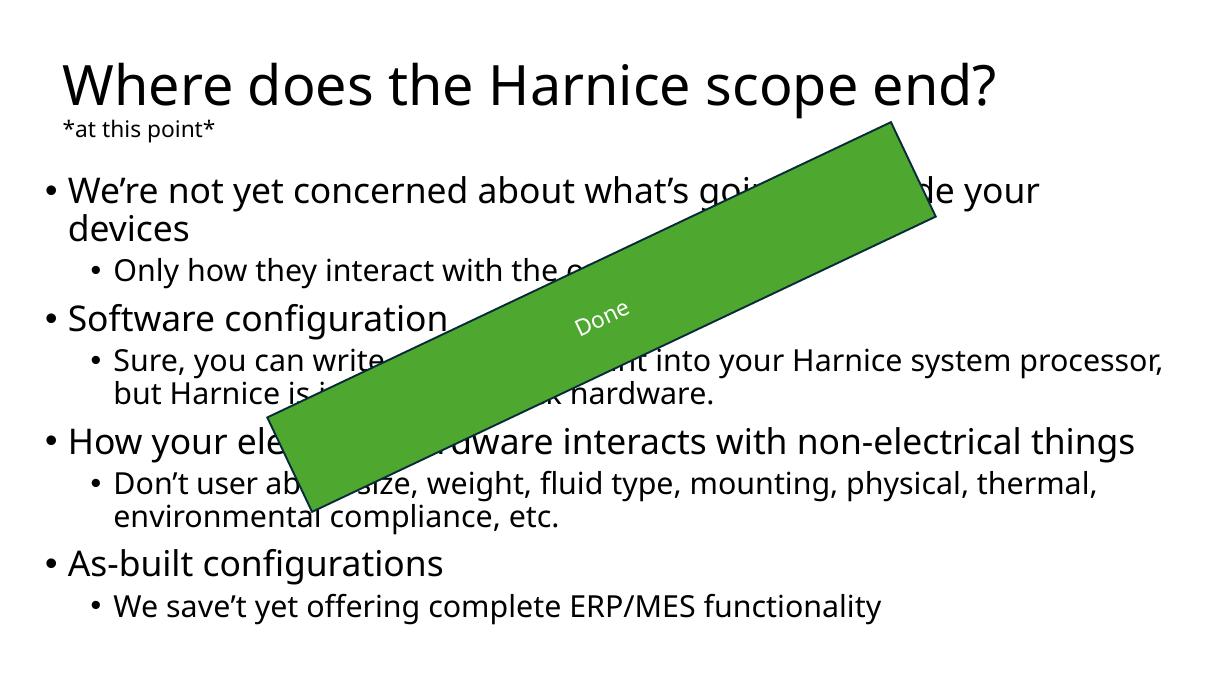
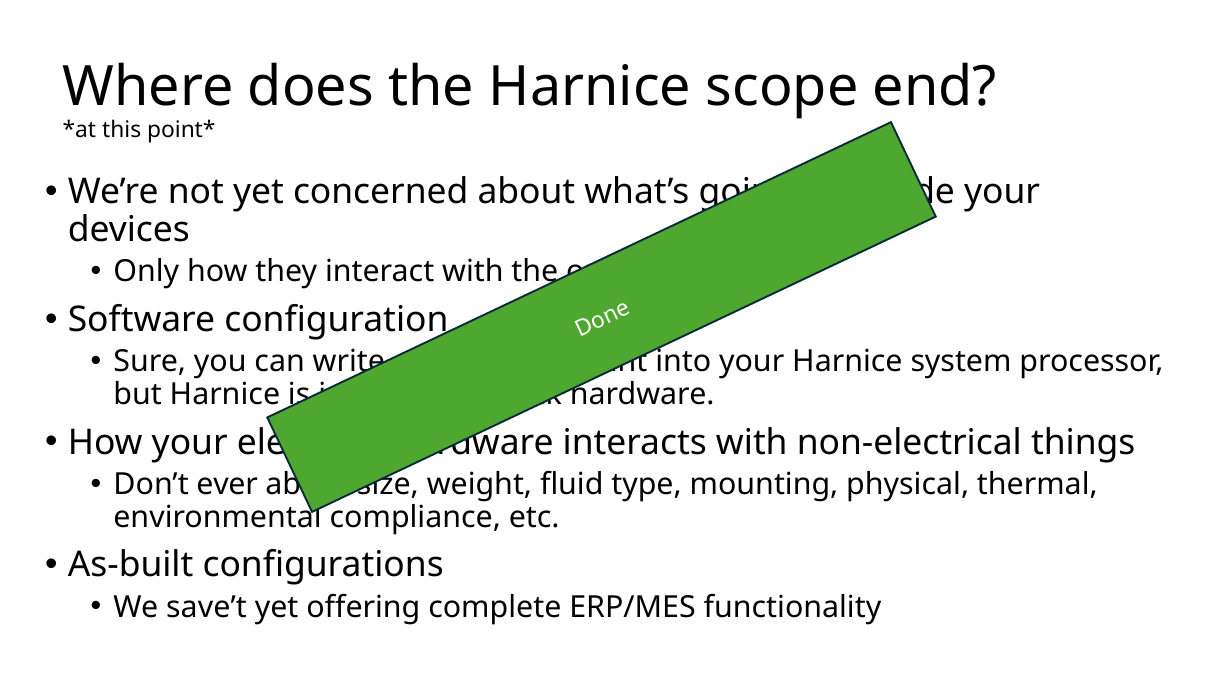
user: user -> ever
